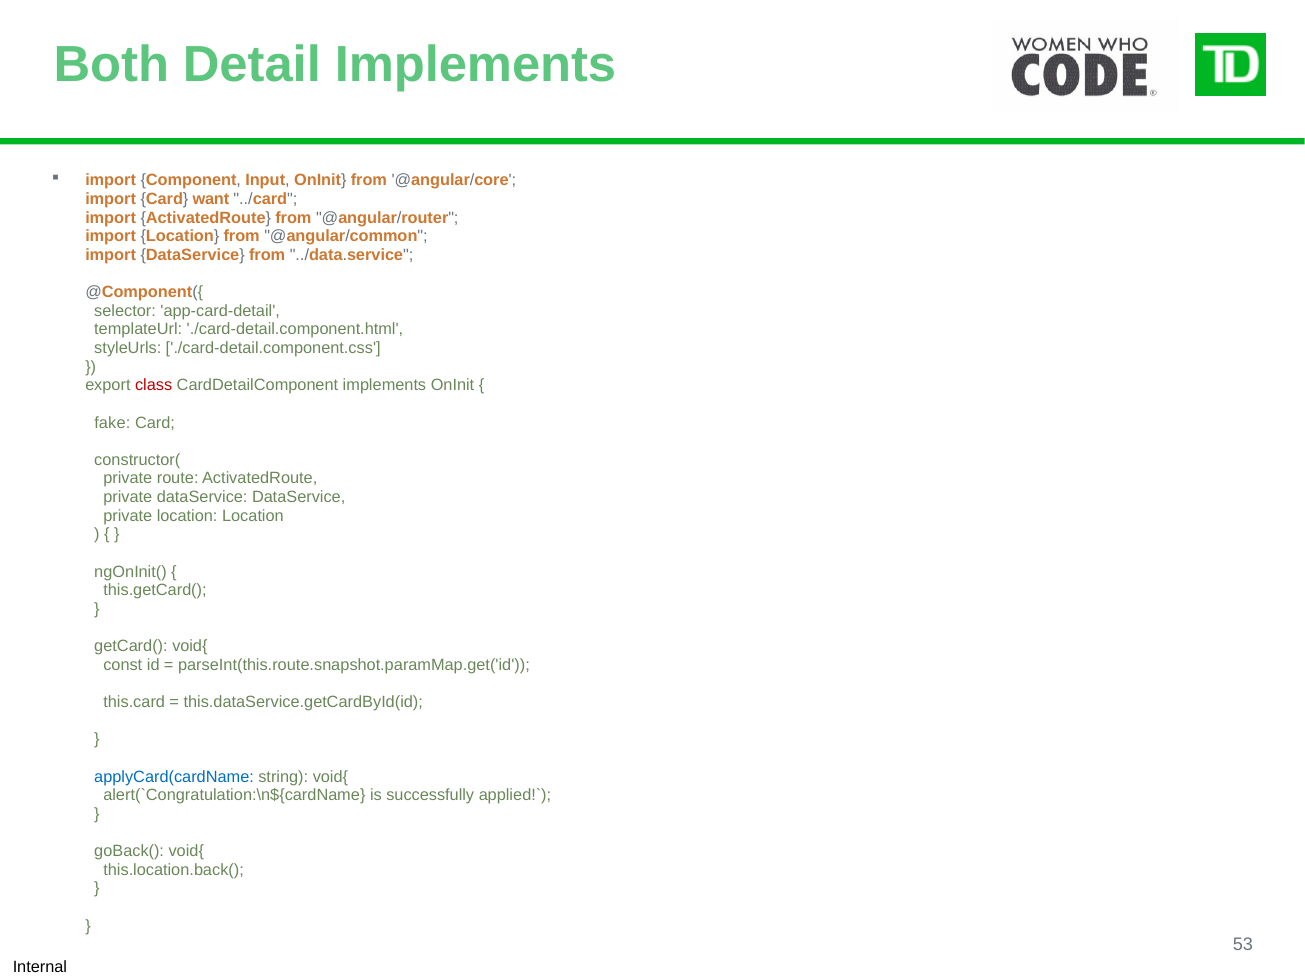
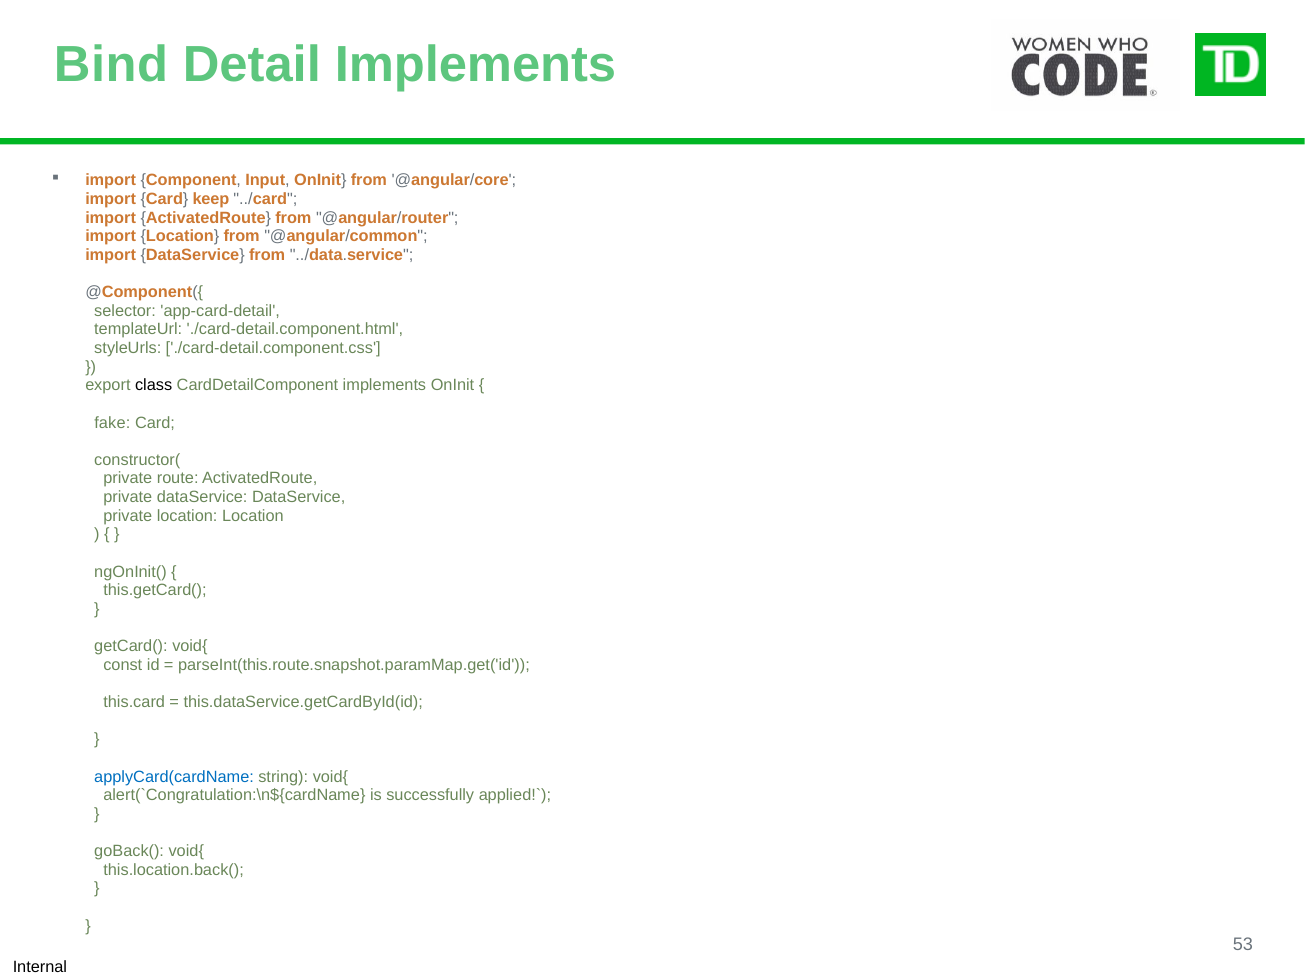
Both: Both -> Bind
want: want -> keep
class colour: red -> black
